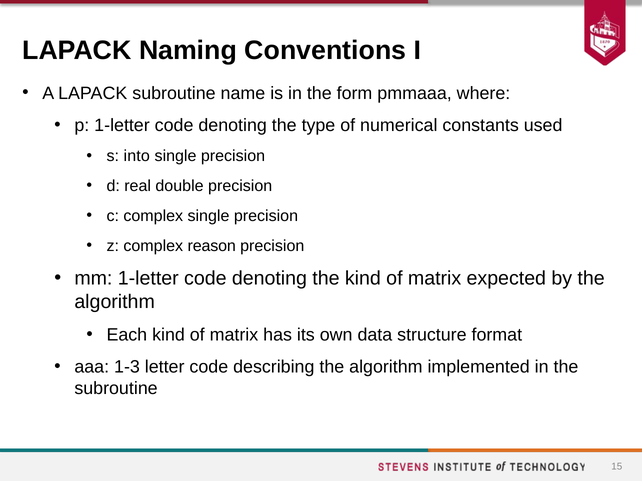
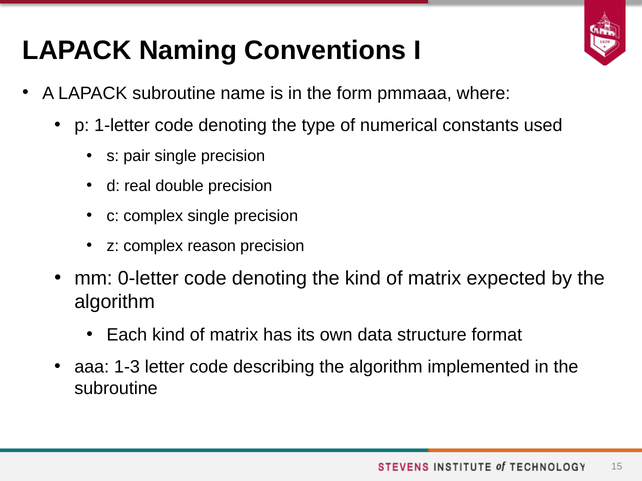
into: into -> pair
mm 1-letter: 1-letter -> 0-letter
